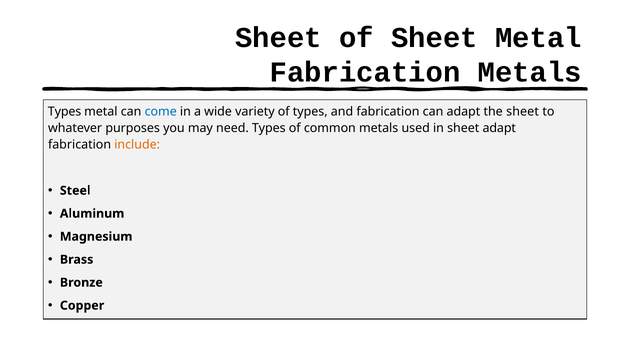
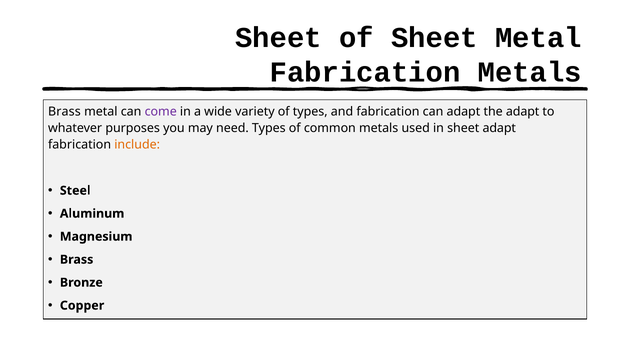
Types at (65, 112): Types -> Brass
come colour: blue -> purple
the sheet: sheet -> adapt
